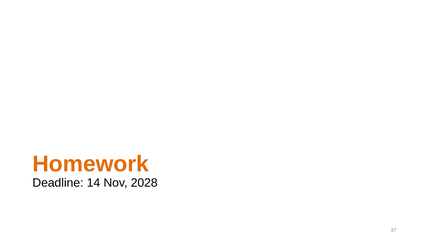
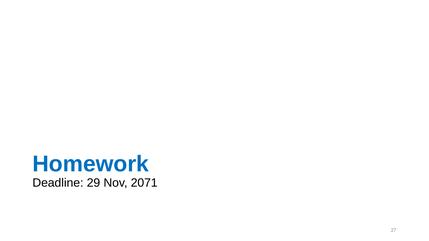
Homework colour: orange -> blue
14: 14 -> 29
2028: 2028 -> 2071
